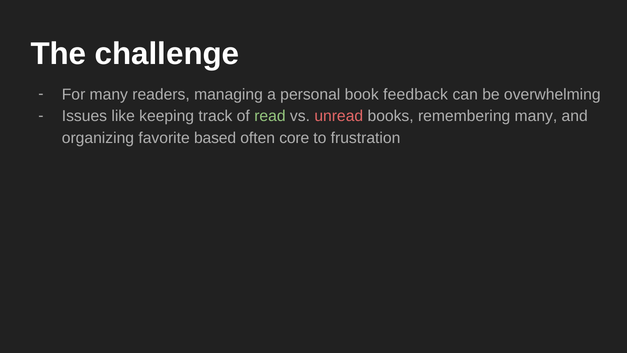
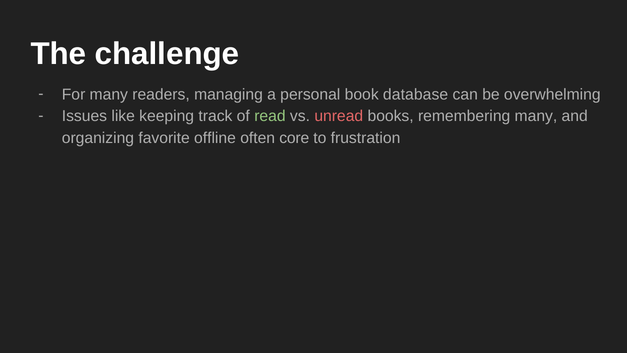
feedback: feedback -> database
based: based -> offline
